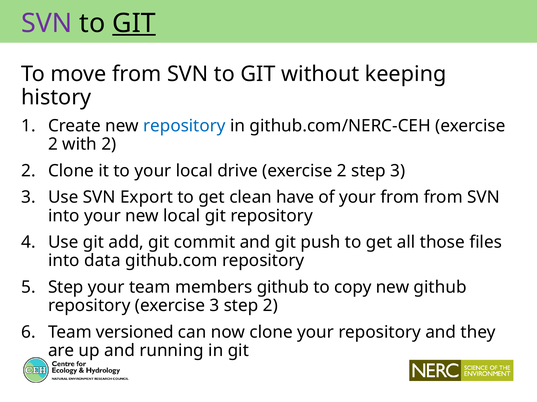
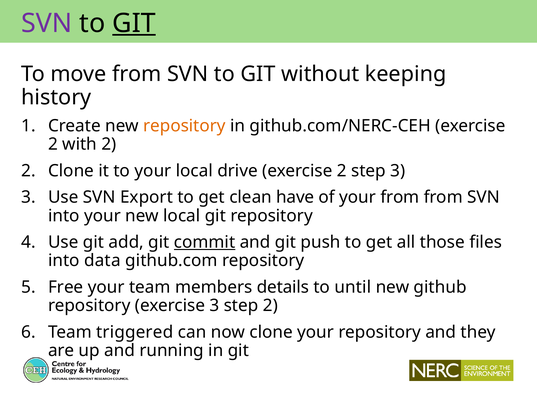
repository at (184, 126) colour: blue -> orange
commit underline: none -> present
Step at (66, 288): Step -> Free
members github: github -> details
copy: copy -> until
versioned: versioned -> triggered
